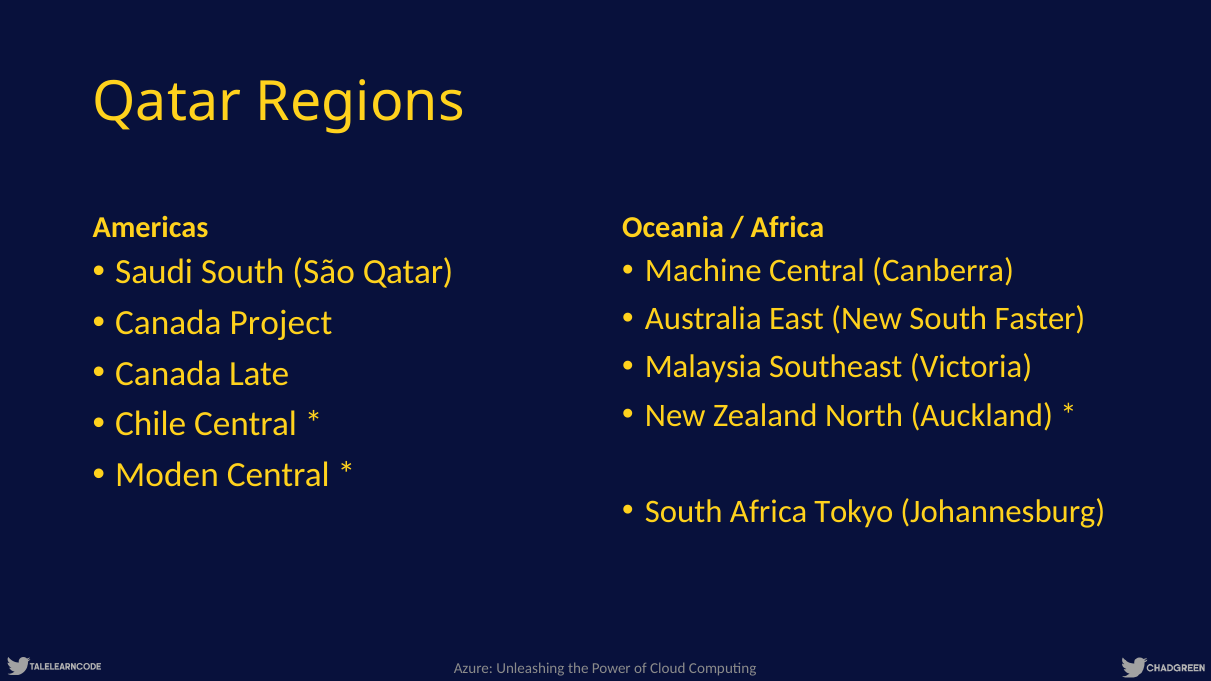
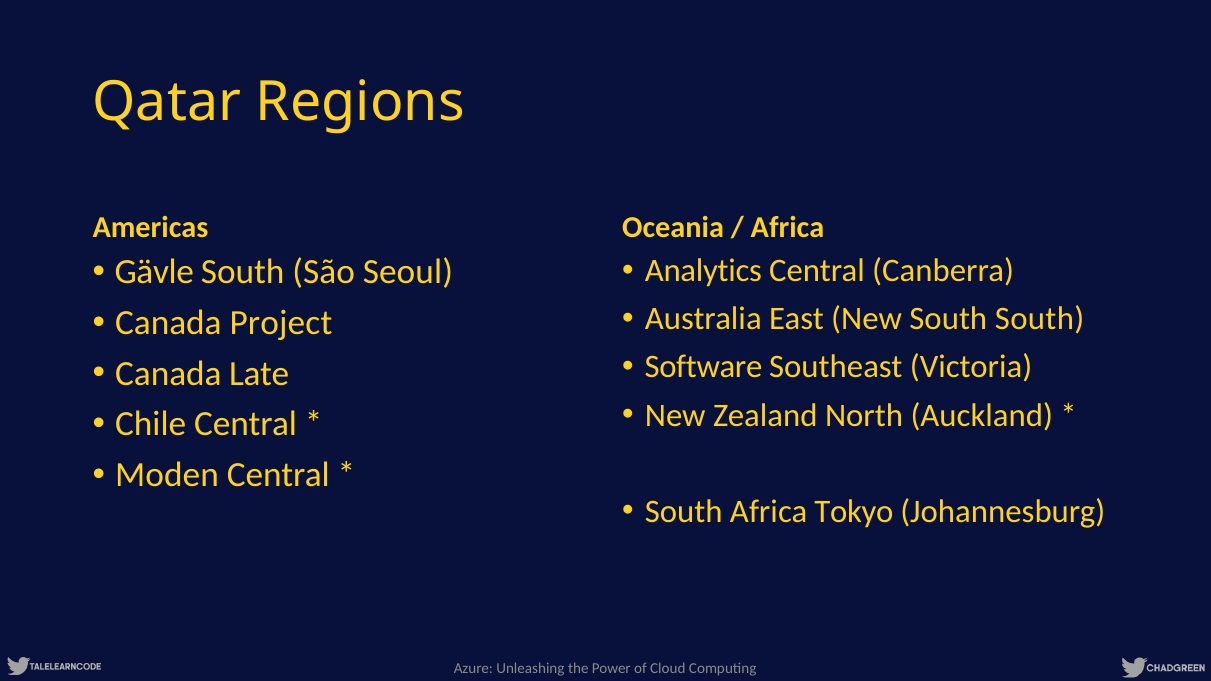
Saudi: Saudi -> Gävle
São Qatar: Qatar -> Seoul
Machine: Machine -> Analytics
South Faster: Faster -> South
Malaysia: Malaysia -> Software
